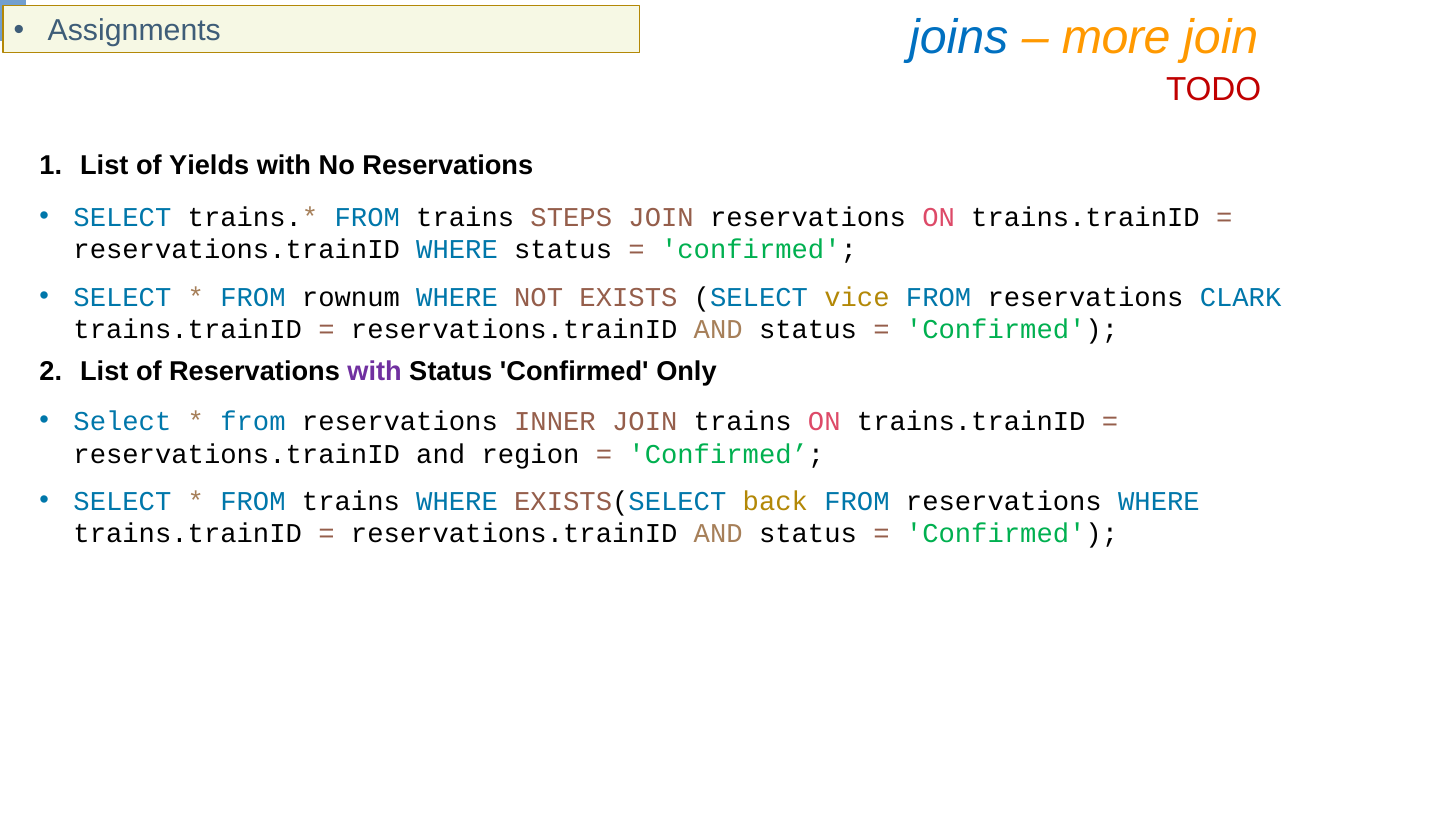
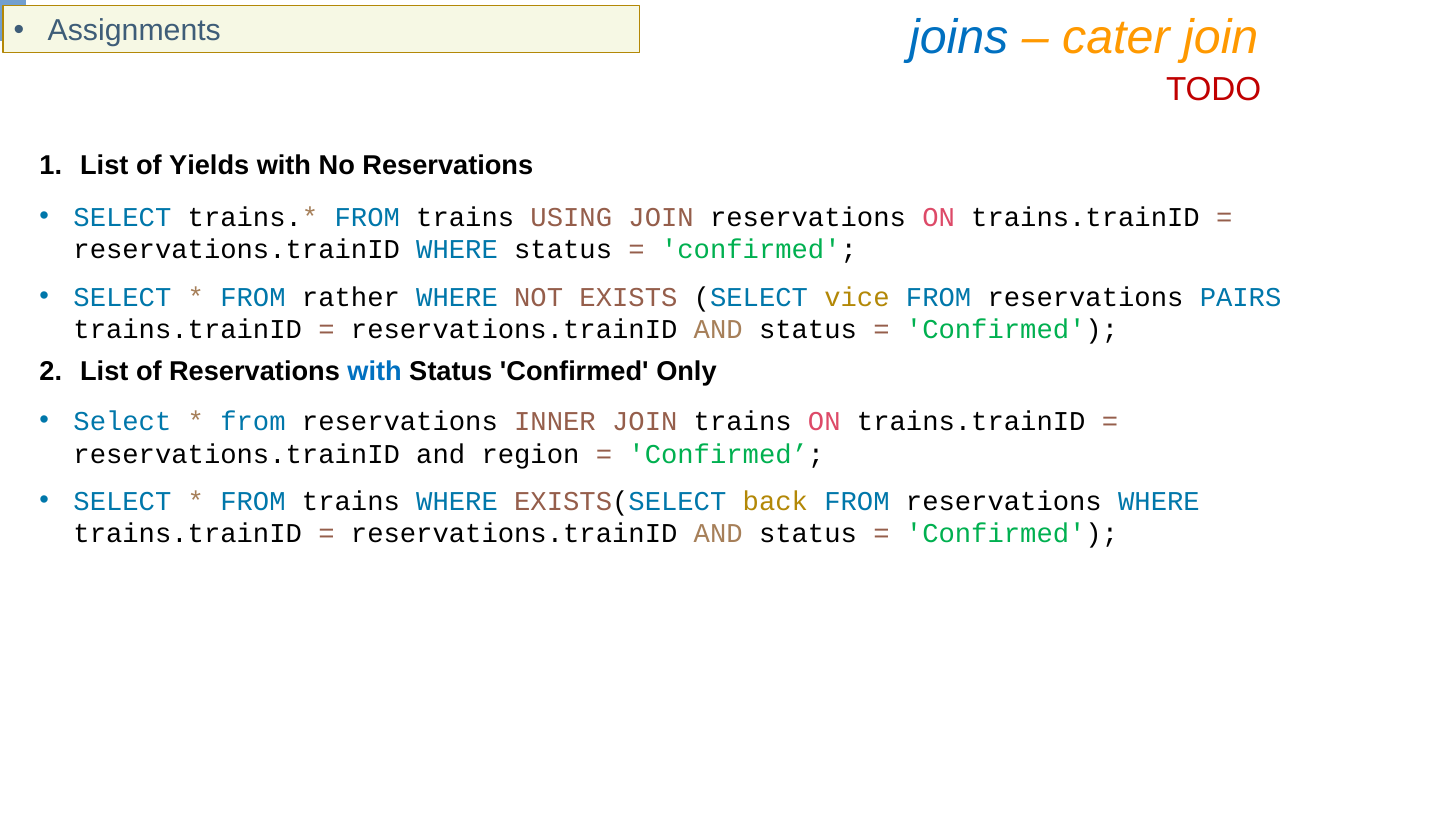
more: more -> cater
STEPS: STEPS -> USING
rownum: rownum -> rather
CLARK: CLARK -> PAIRS
with at (375, 372) colour: purple -> blue
